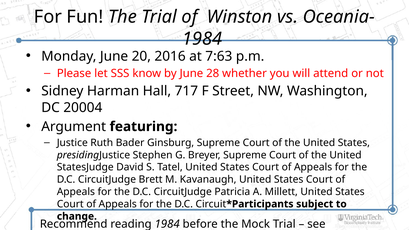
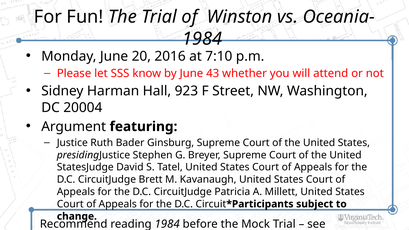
7:63: 7:63 -> 7:10
28: 28 -> 43
717: 717 -> 923
